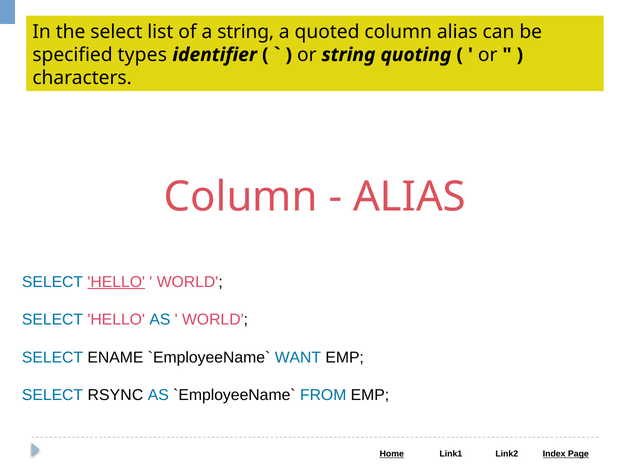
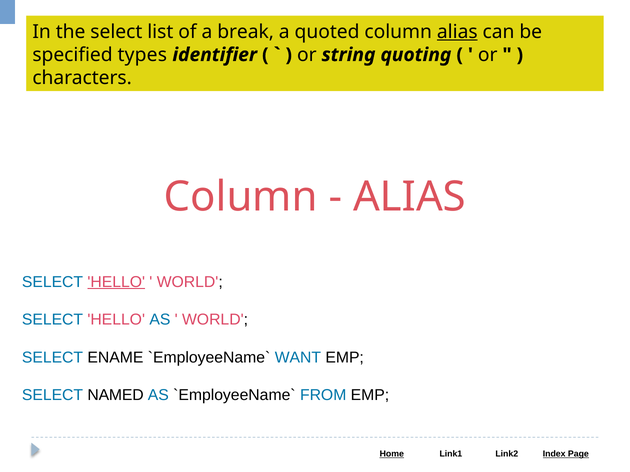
a string: string -> break
alias at (457, 32) underline: none -> present
RSYNC: RSYNC -> NAMED
